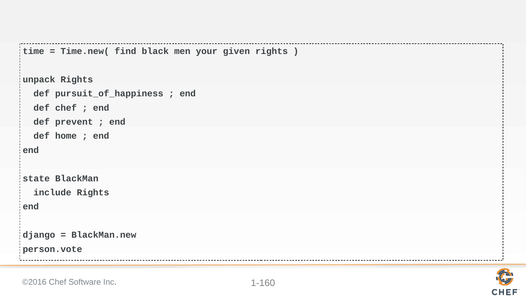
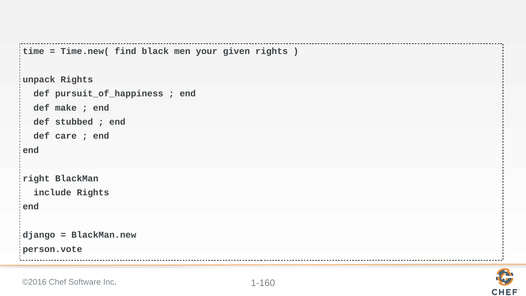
def chef: chef -> make
prevent: prevent -> stubbed
home: home -> care
state: state -> right
